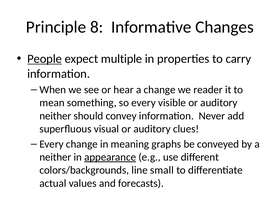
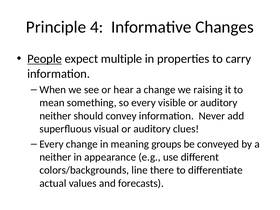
8: 8 -> 4
reader: reader -> raising
graphs: graphs -> groups
appearance underline: present -> none
small: small -> there
